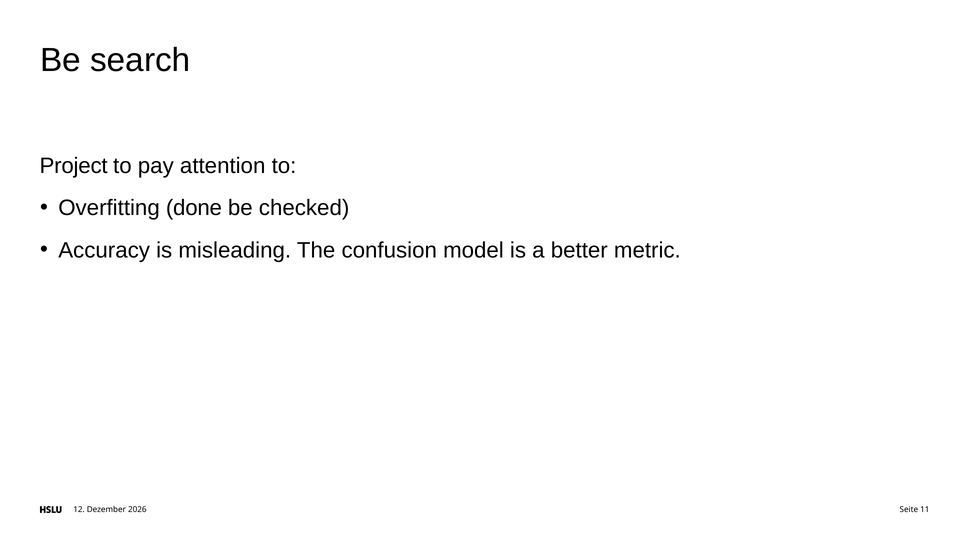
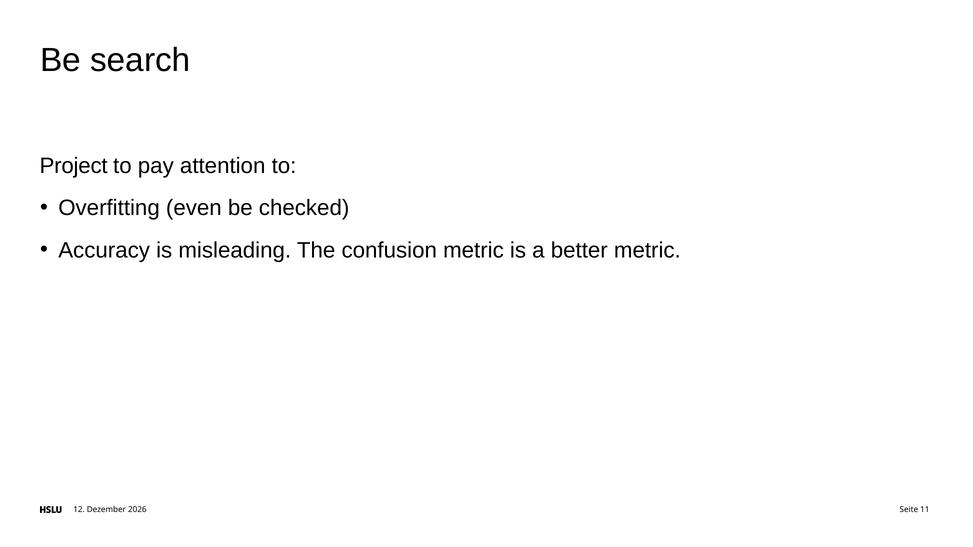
done: done -> even
confusion model: model -> metric
